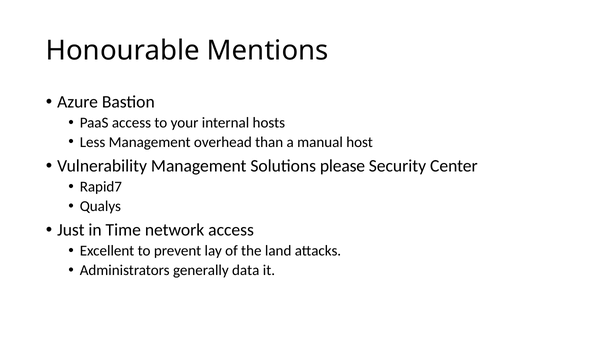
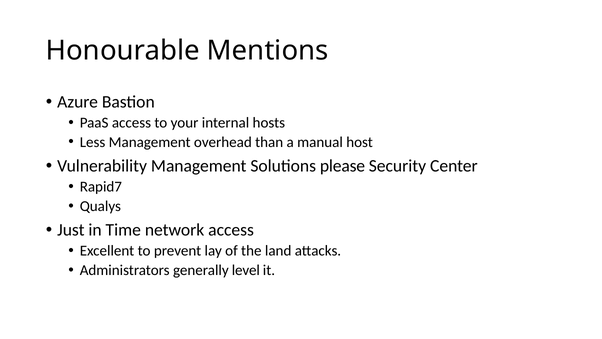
data: data -> level
